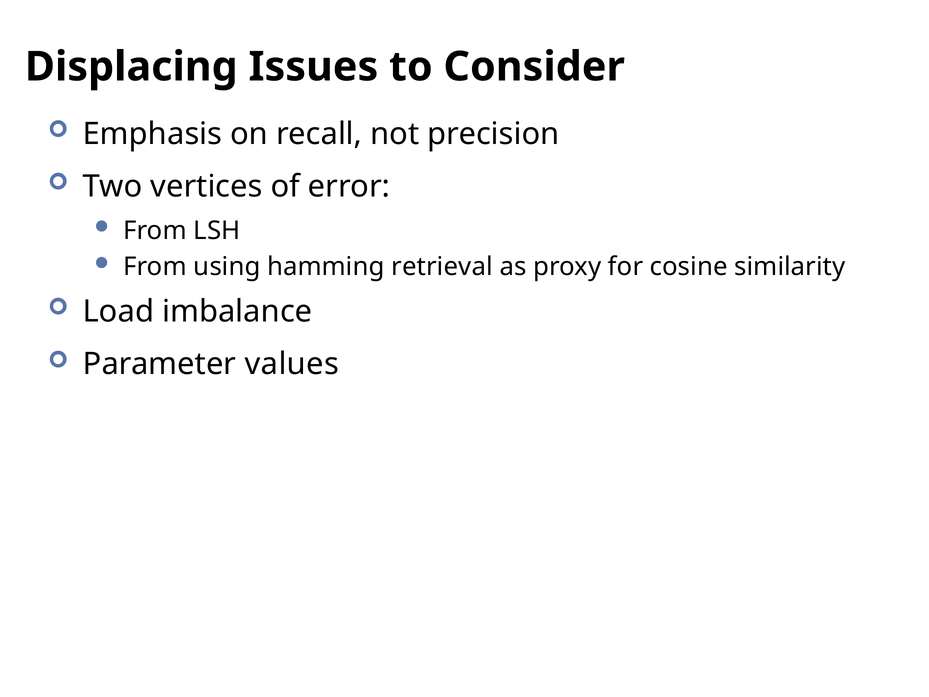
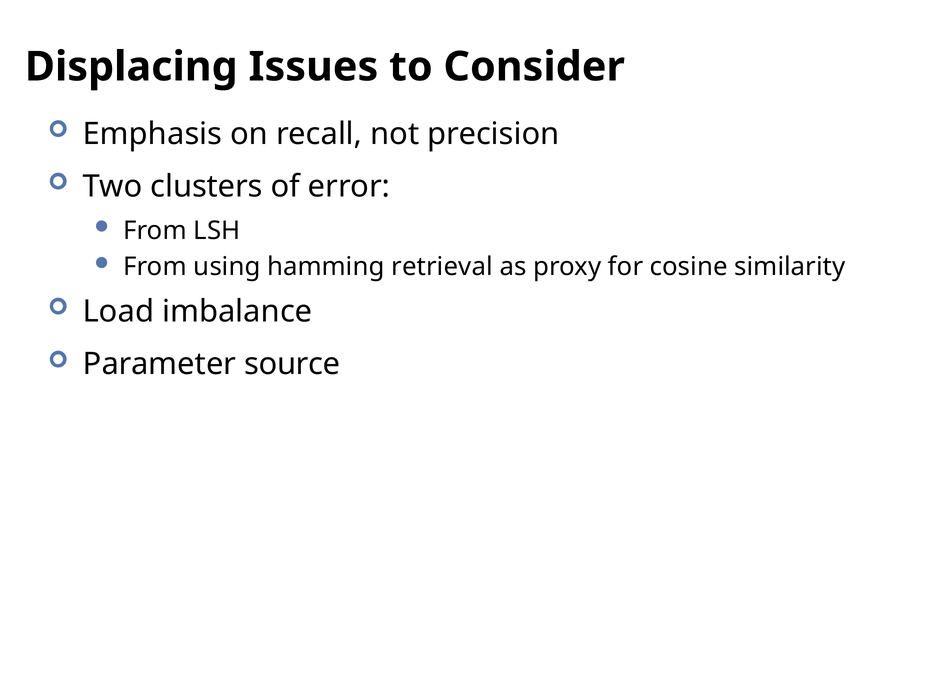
vertices: vertices -> clusters
values: values -> source
